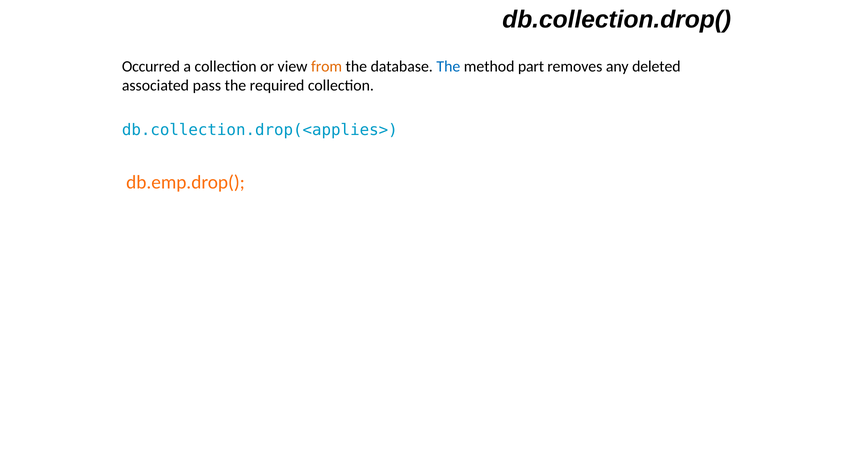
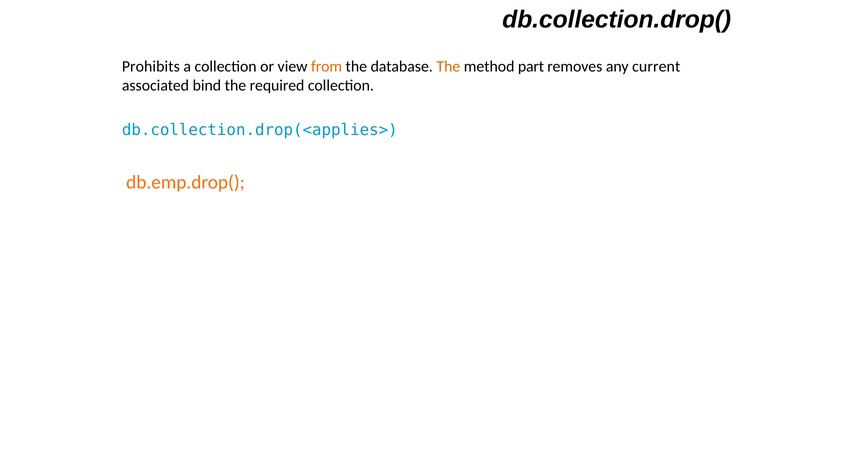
Occurred: Occurred -> Prohibits
The at (448, 66) colour: blue -> orange
deleted: deleted -> current
pass: pass -> bind
